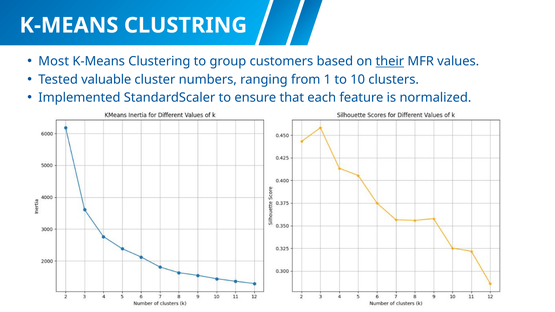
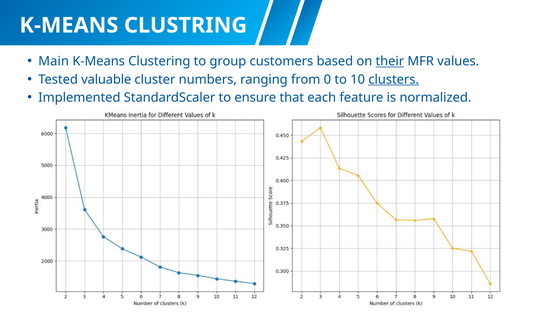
Most: Most -> Main
1: 1 -> 0
clusters underline: none -> present
